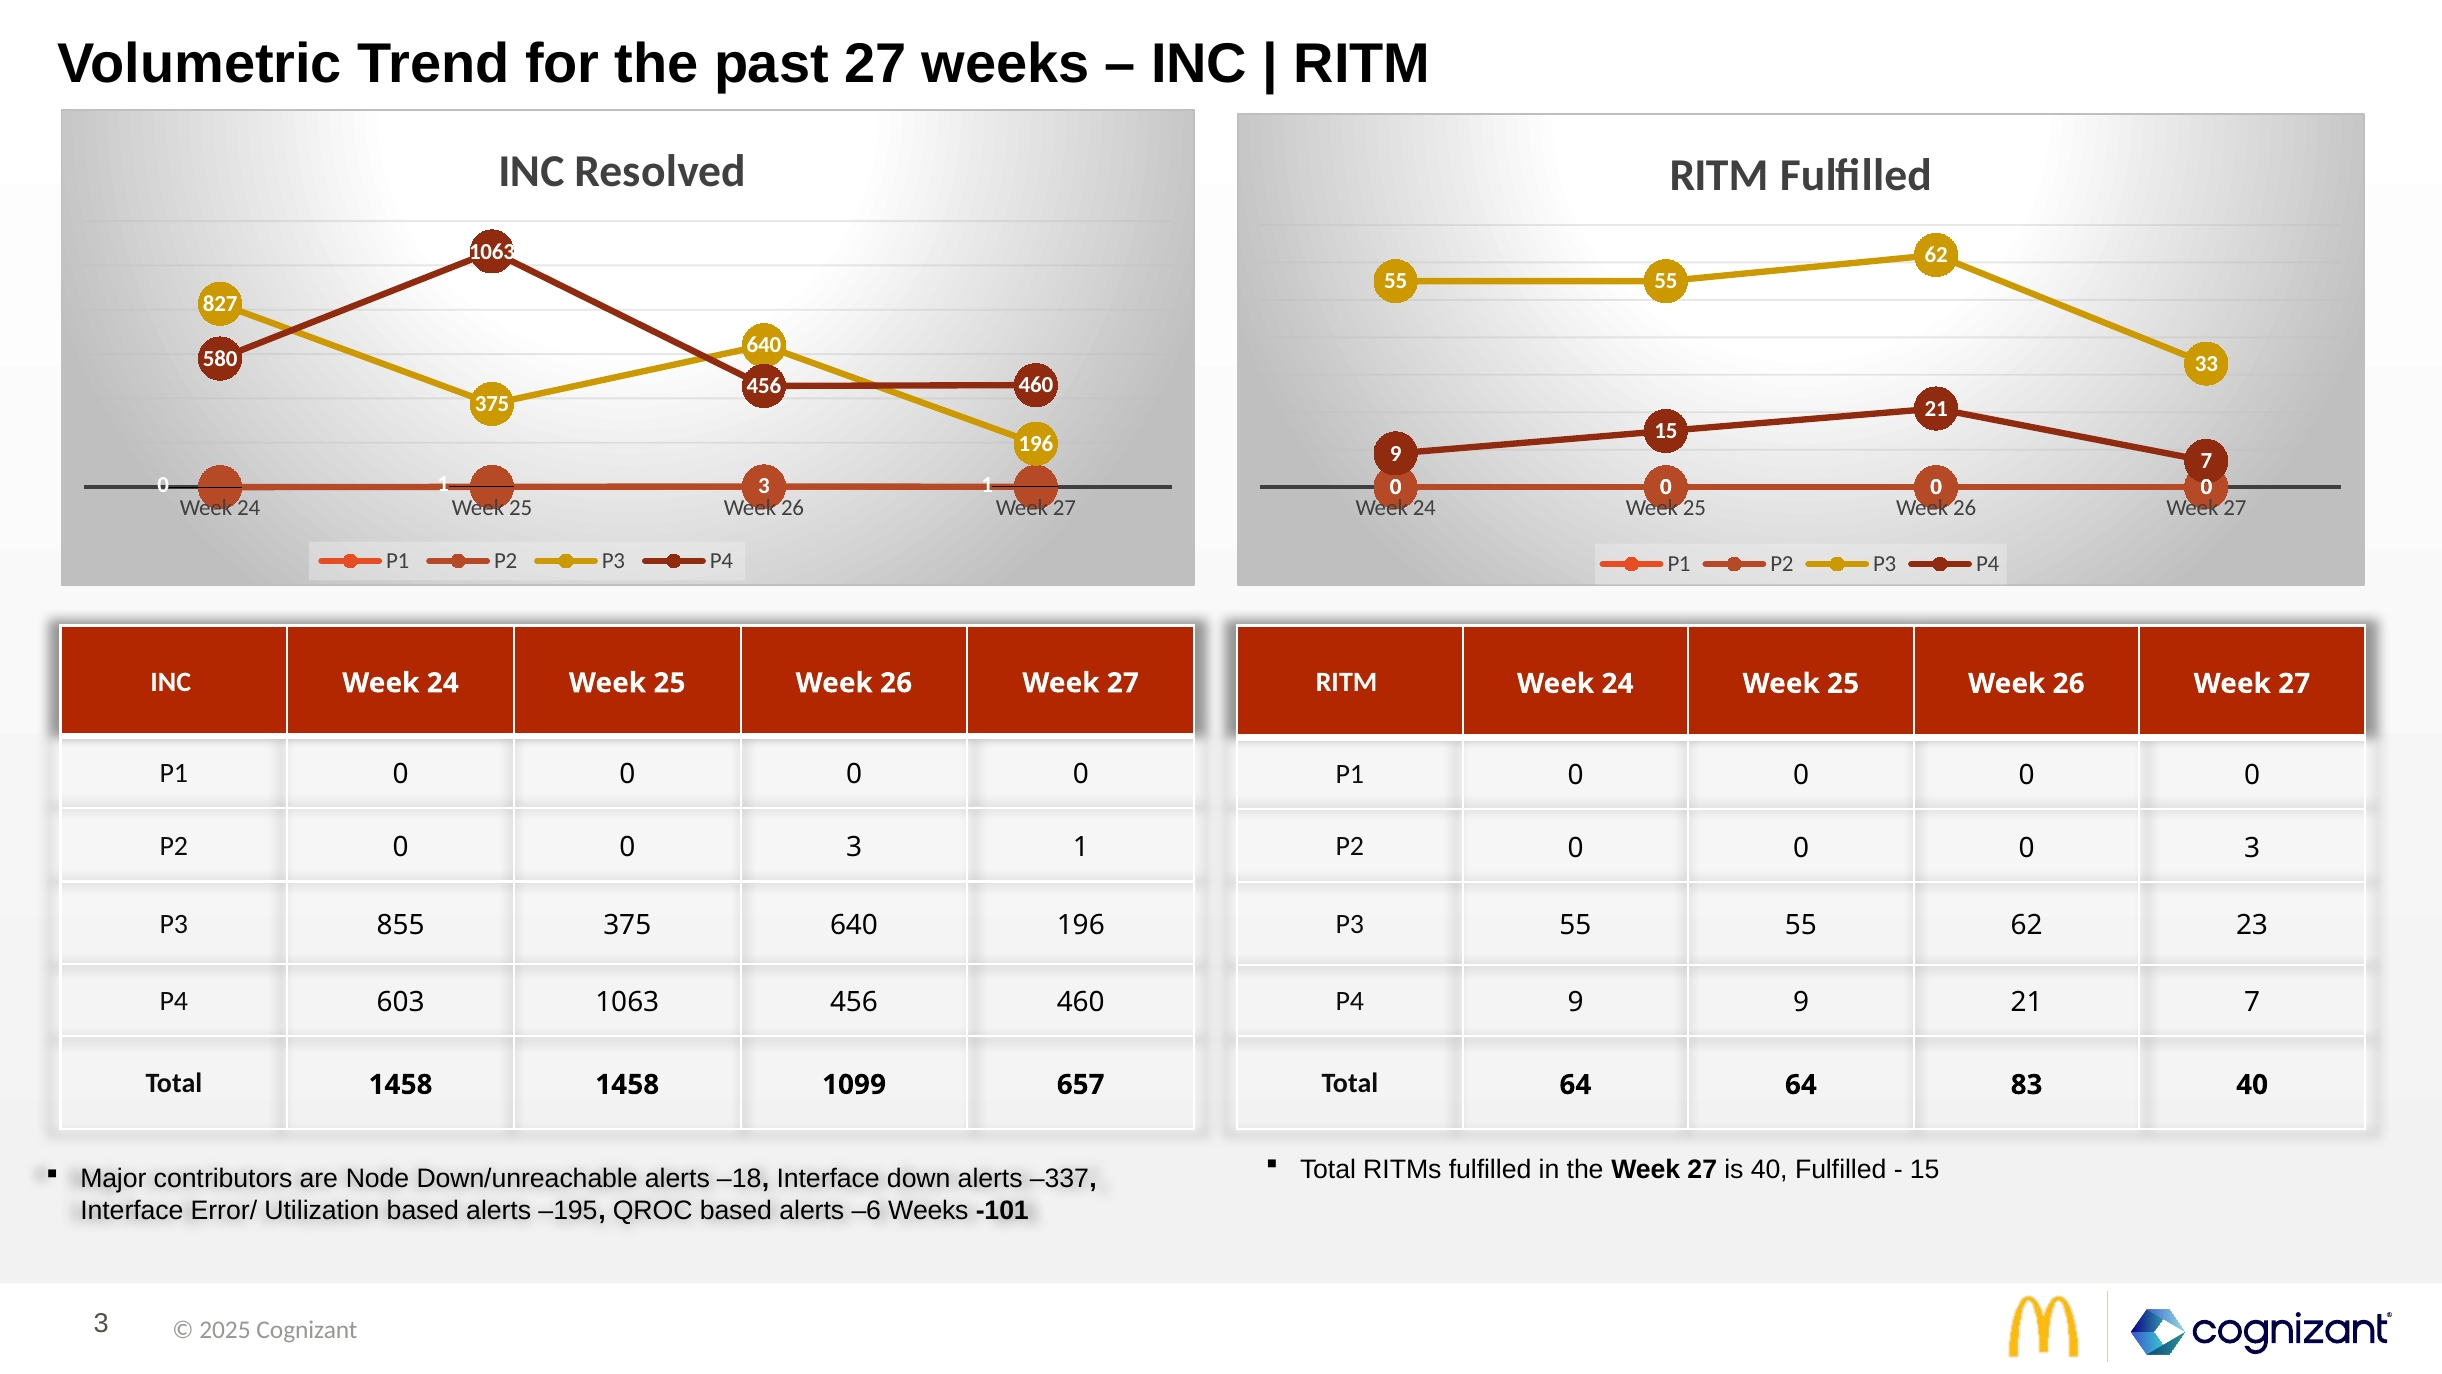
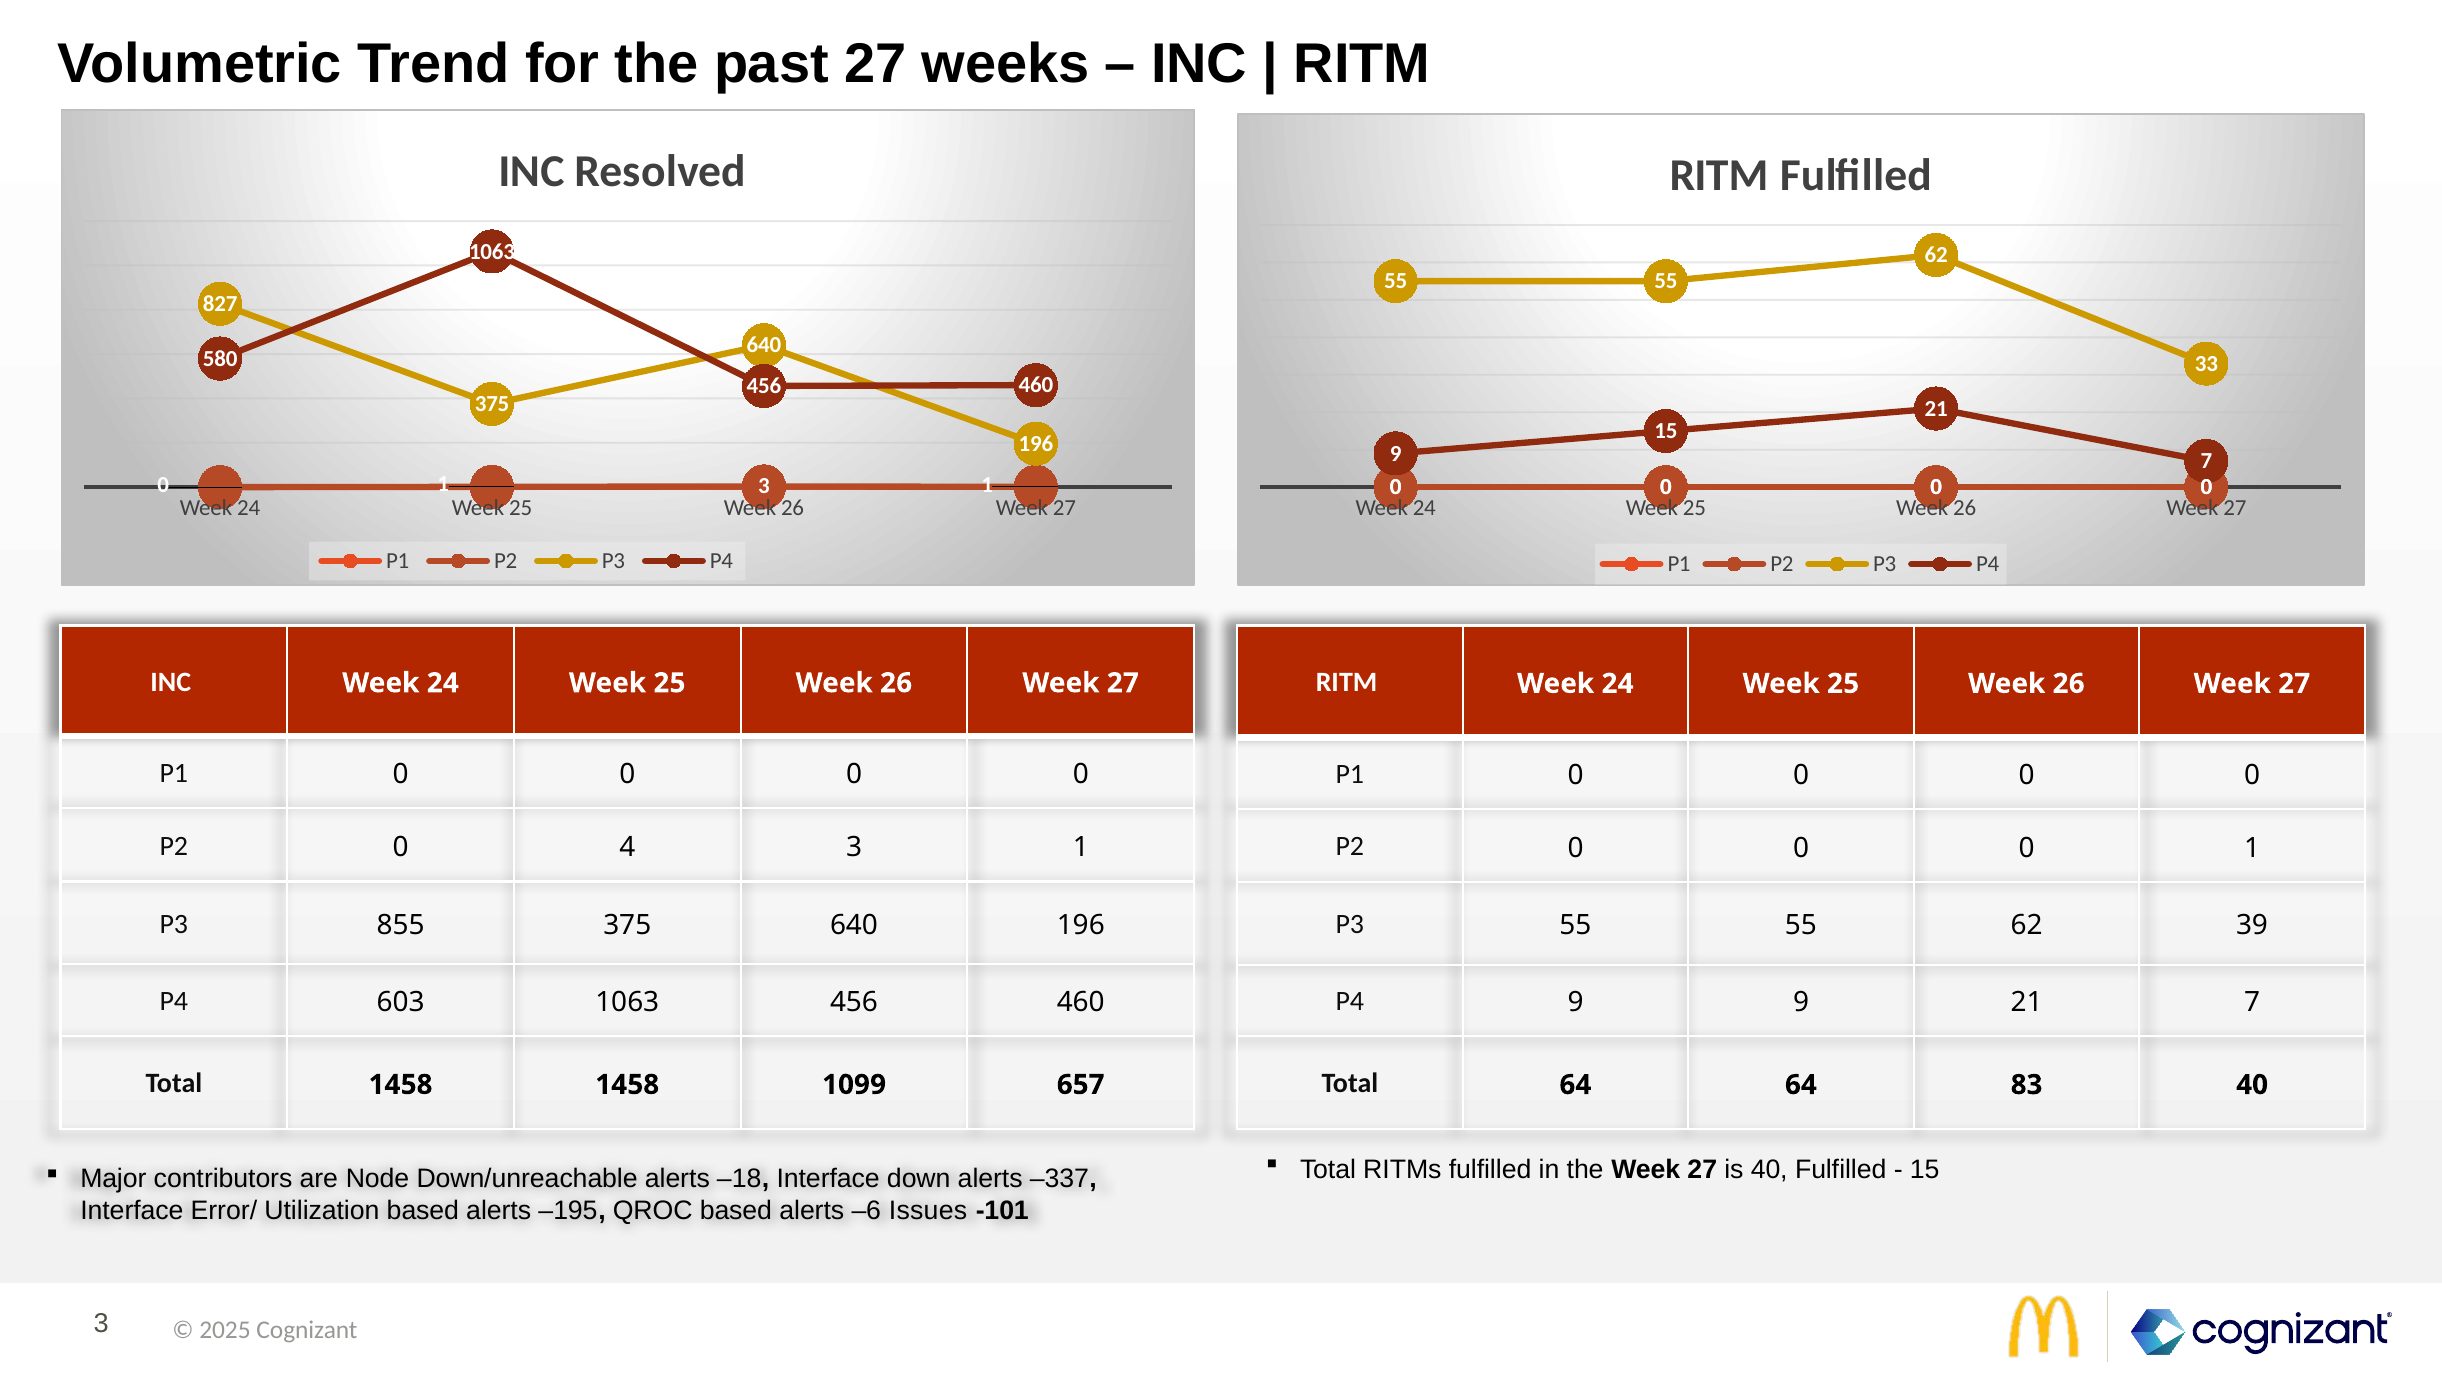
0 at (627, 847): 0 -> 4
0 0 0 3: 3 -> 1
23: 23 -> 39
–6 Weeks: Weeks -> Issues
